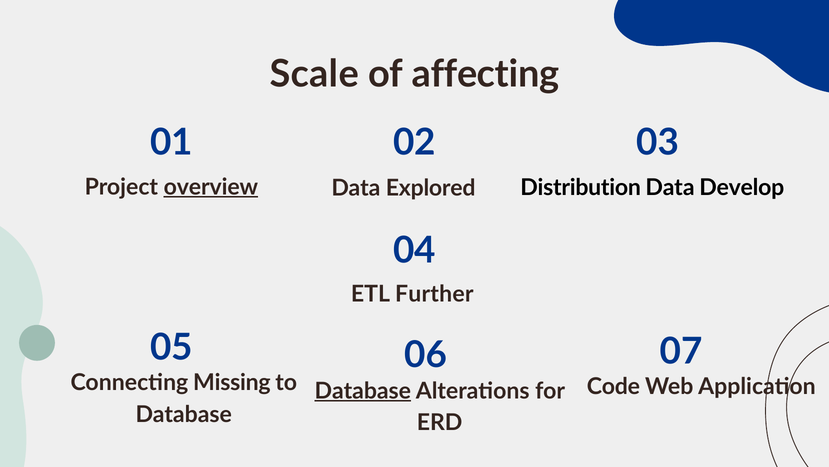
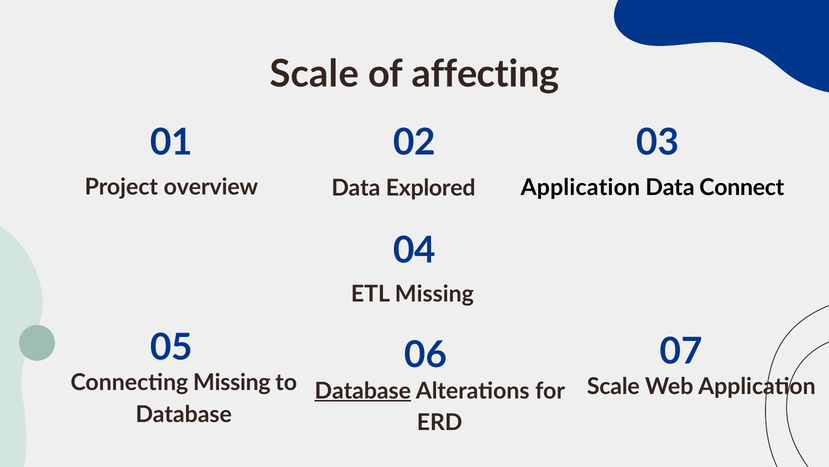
overview underline: present -> none
Distribution at (581, 188): Distribution -> Application
Develop: Develop -> Connect
ETL Further: Further -> Missing
Code at (613, 386): Code -> Scale
